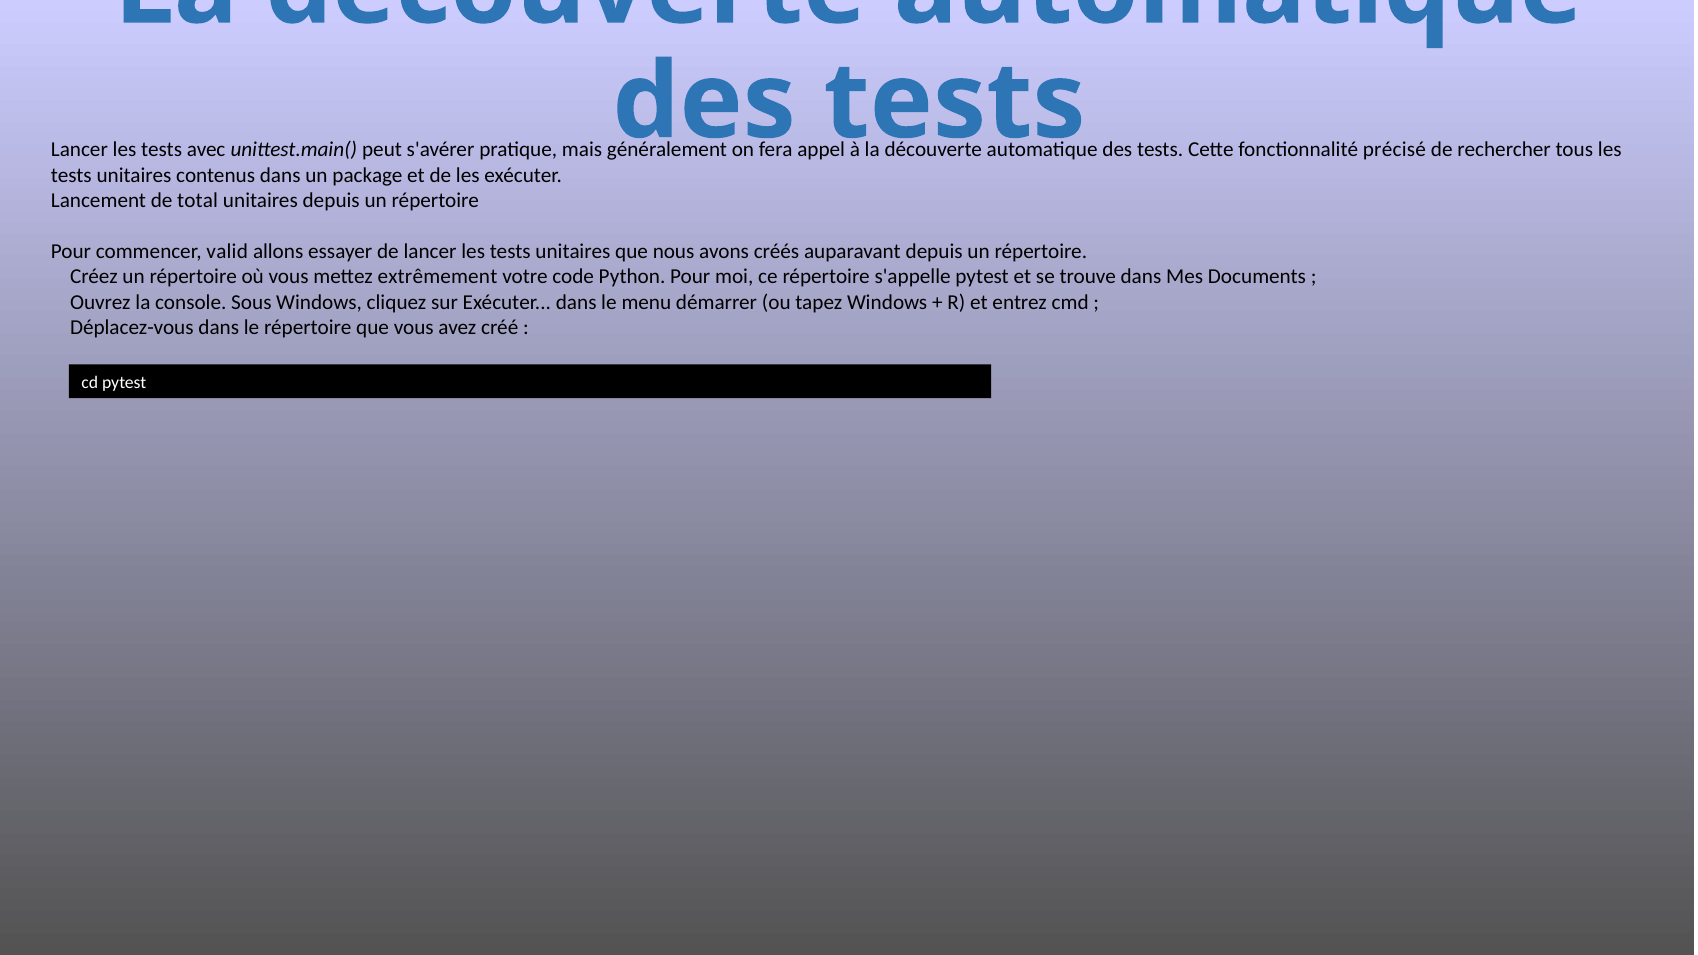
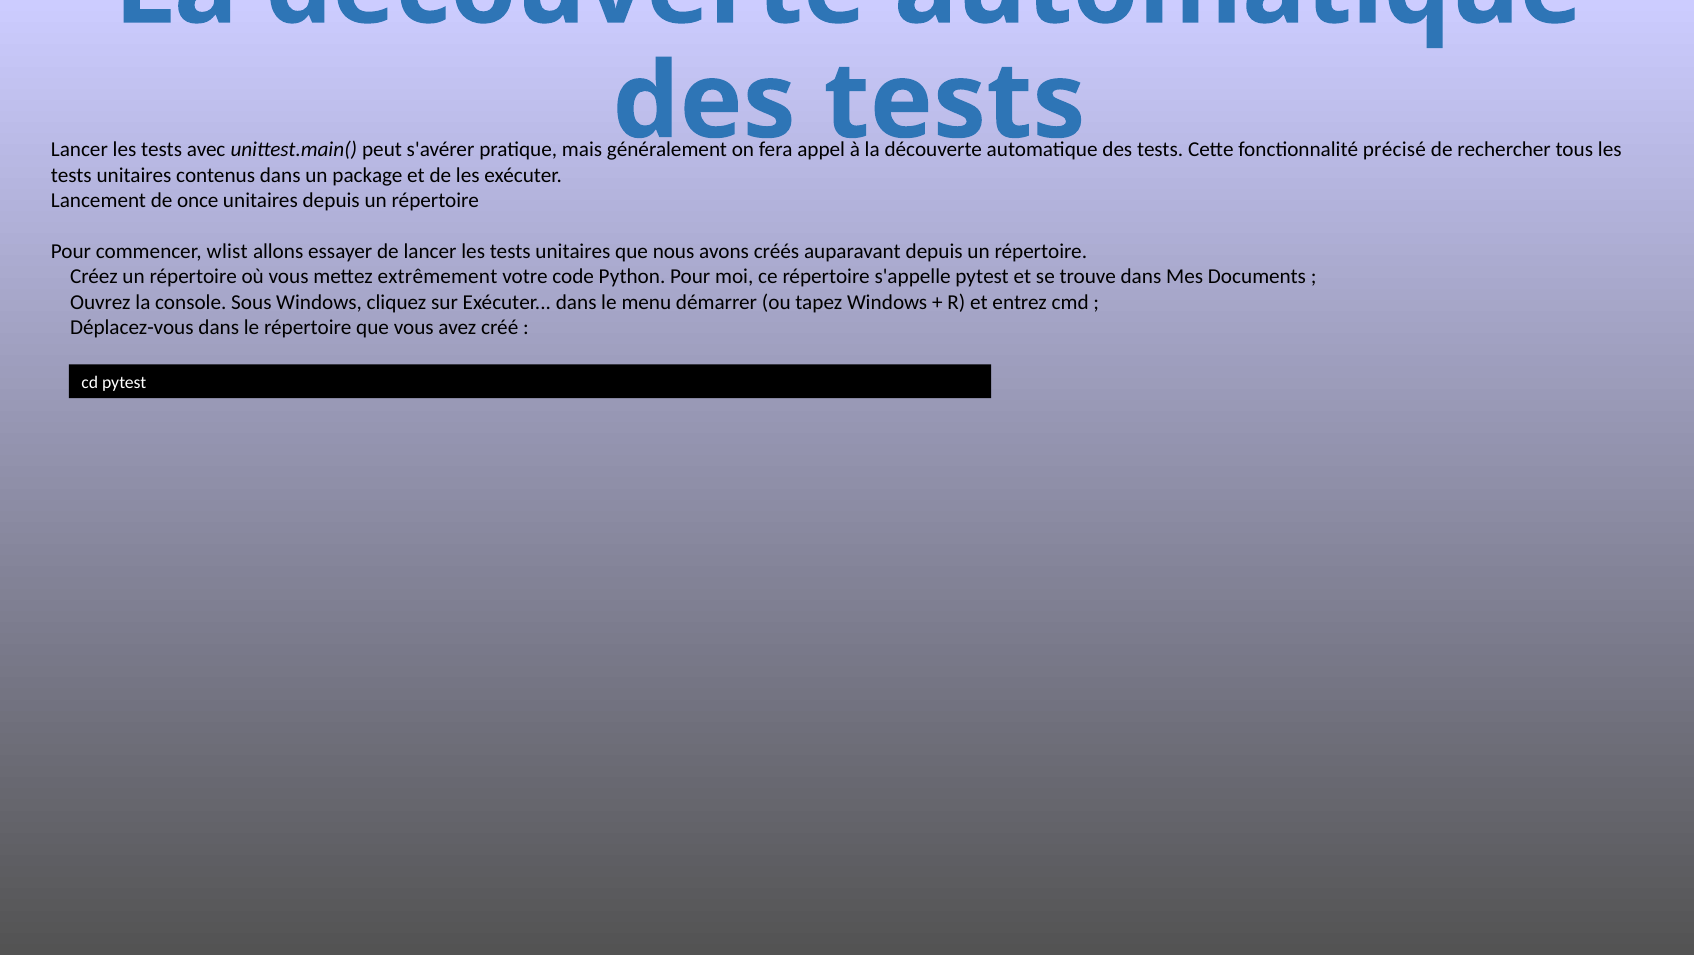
total: total -> once
valid: valid -> wlist
